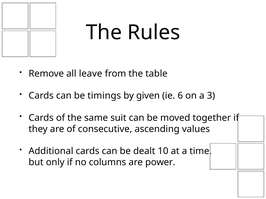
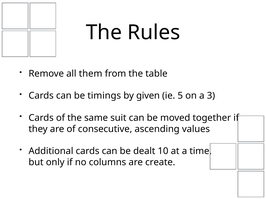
leave: leave -> them
6: 6 -> 5
power: power -> create
